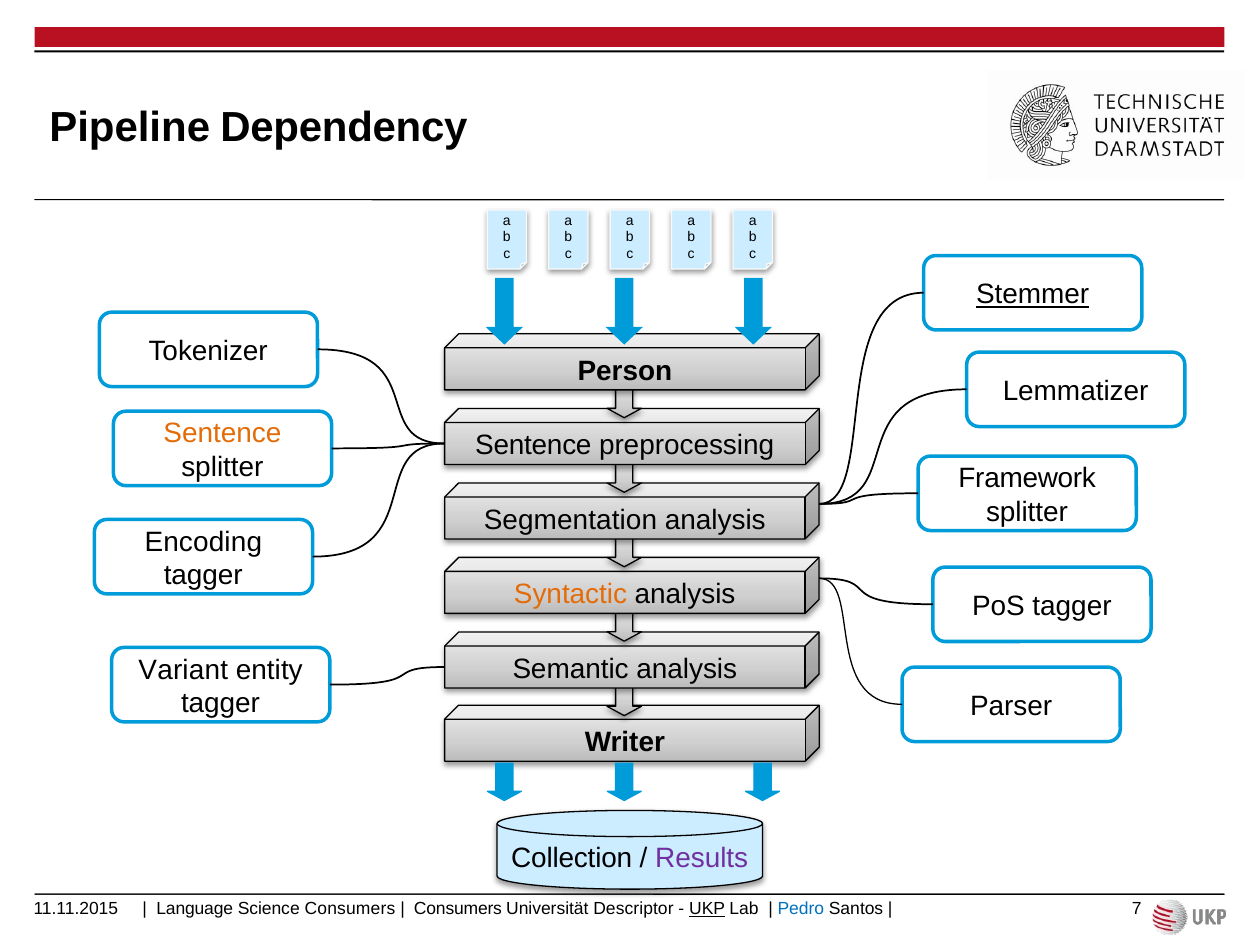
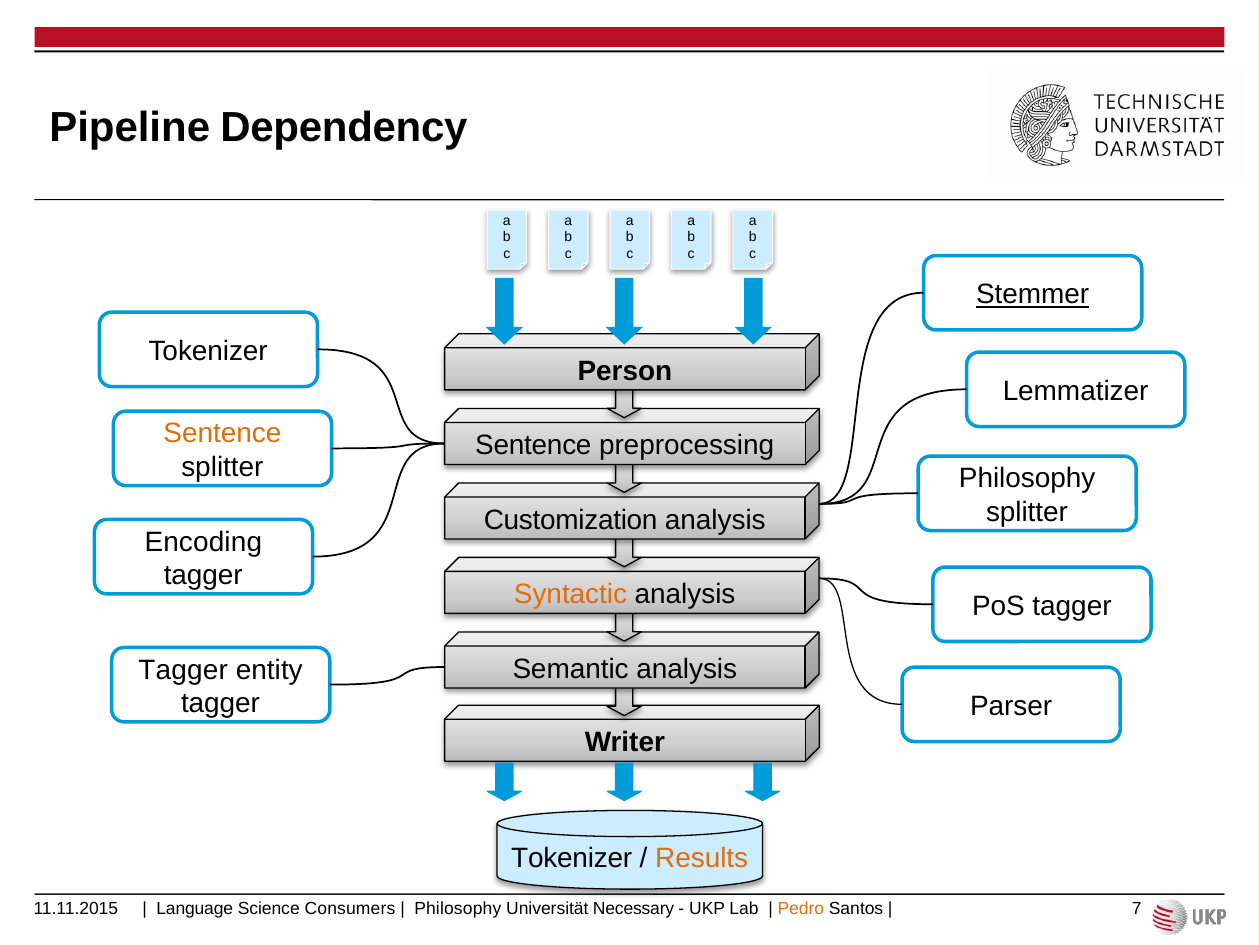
Framework at (1027, 478): Framework -> Philosophy
Segmentation: Segmentation -> Customization
Variant at (183, 669): Variant -> Tagger
Collection at (572, 858): Collection -> Tokenizer
Results colour: purple -> orange
Consumers at (458, 908): Consumers -> Philosophy
Descriptor: Descriptor -> Necessary
UKP underline: present -> none
Pedro colour: blue -> orange
